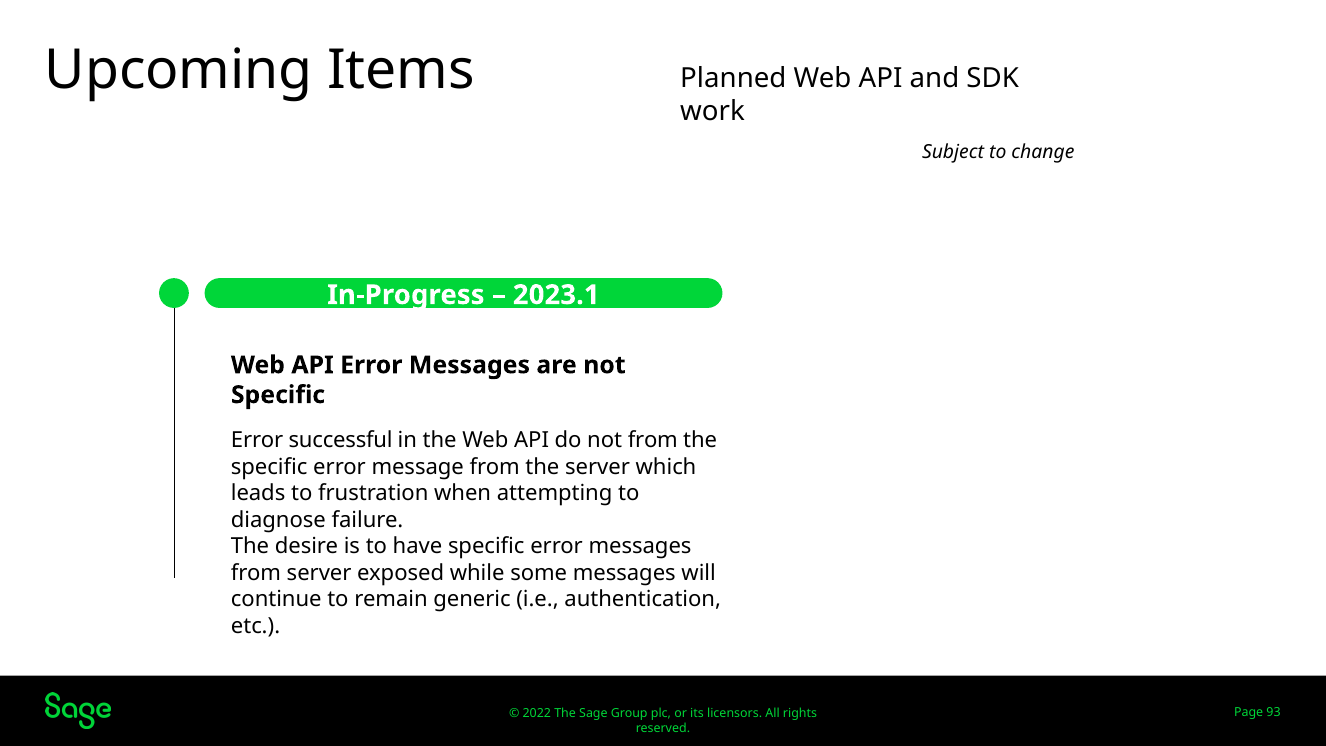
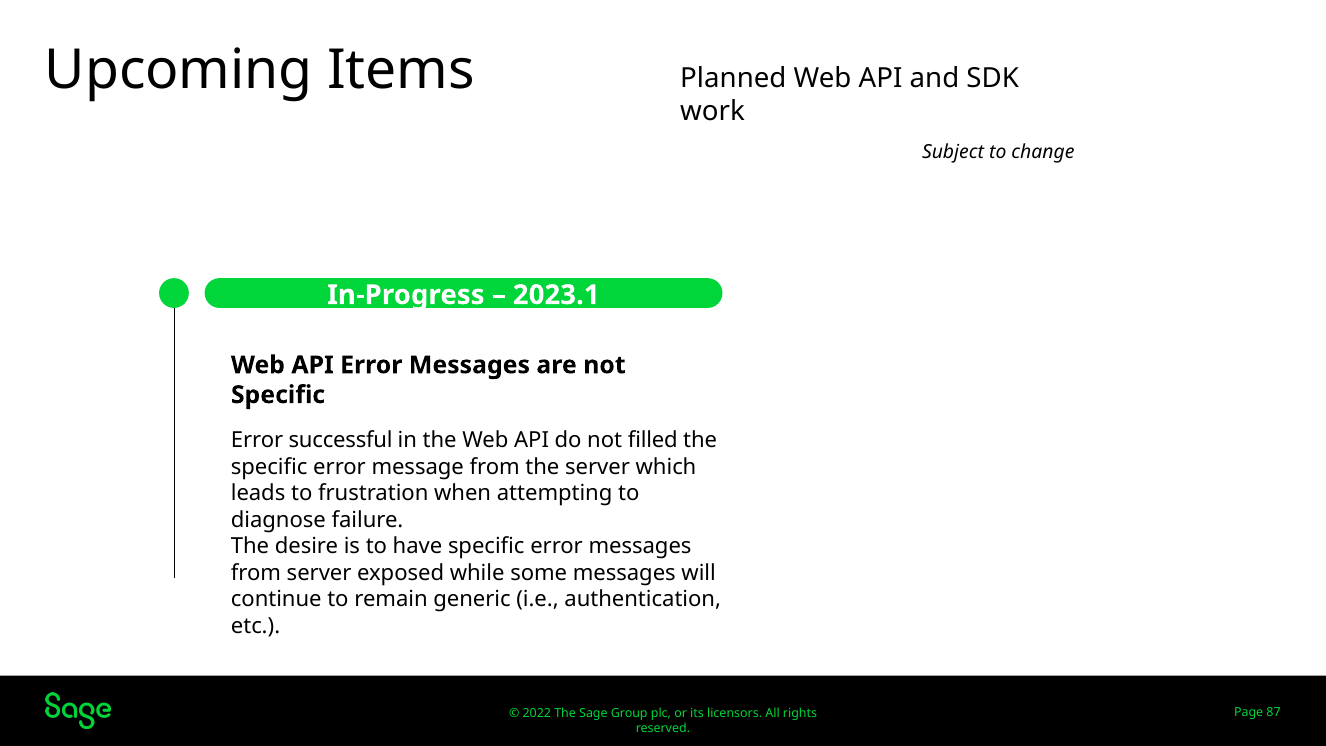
not from: from -> filled
93: 93 -> 87
